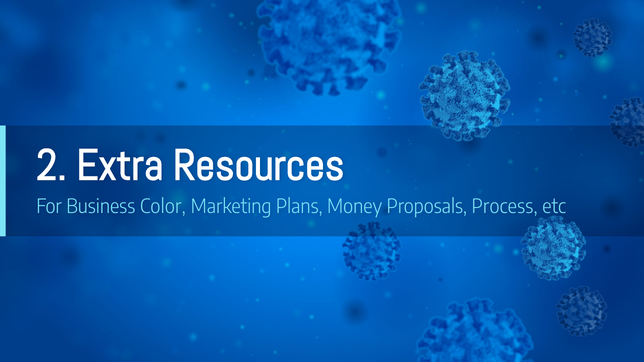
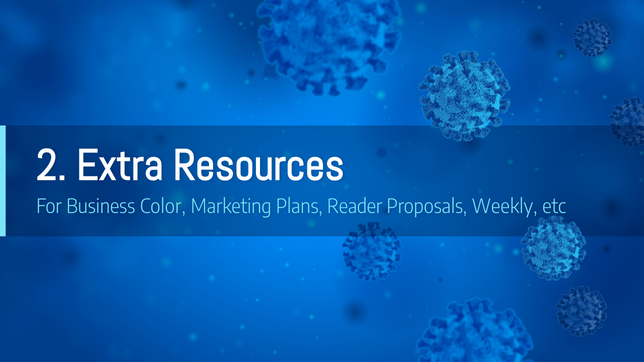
Money: Money -> Reader
Process: Process -> Weekly
